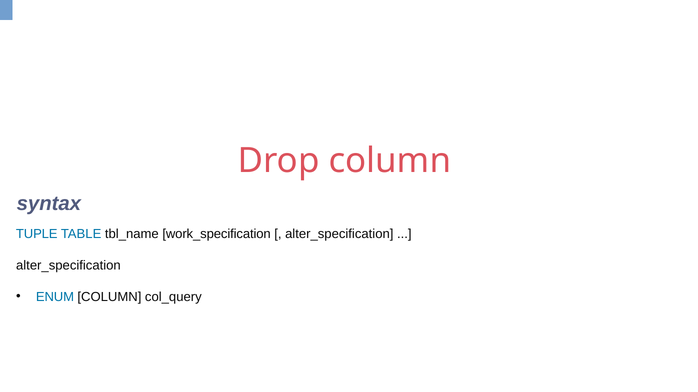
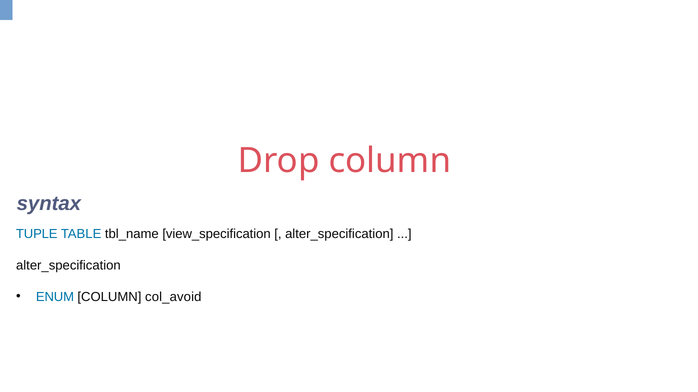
work_specification: work_specification -> view_specification
col_query: col_query -> col_avoid
